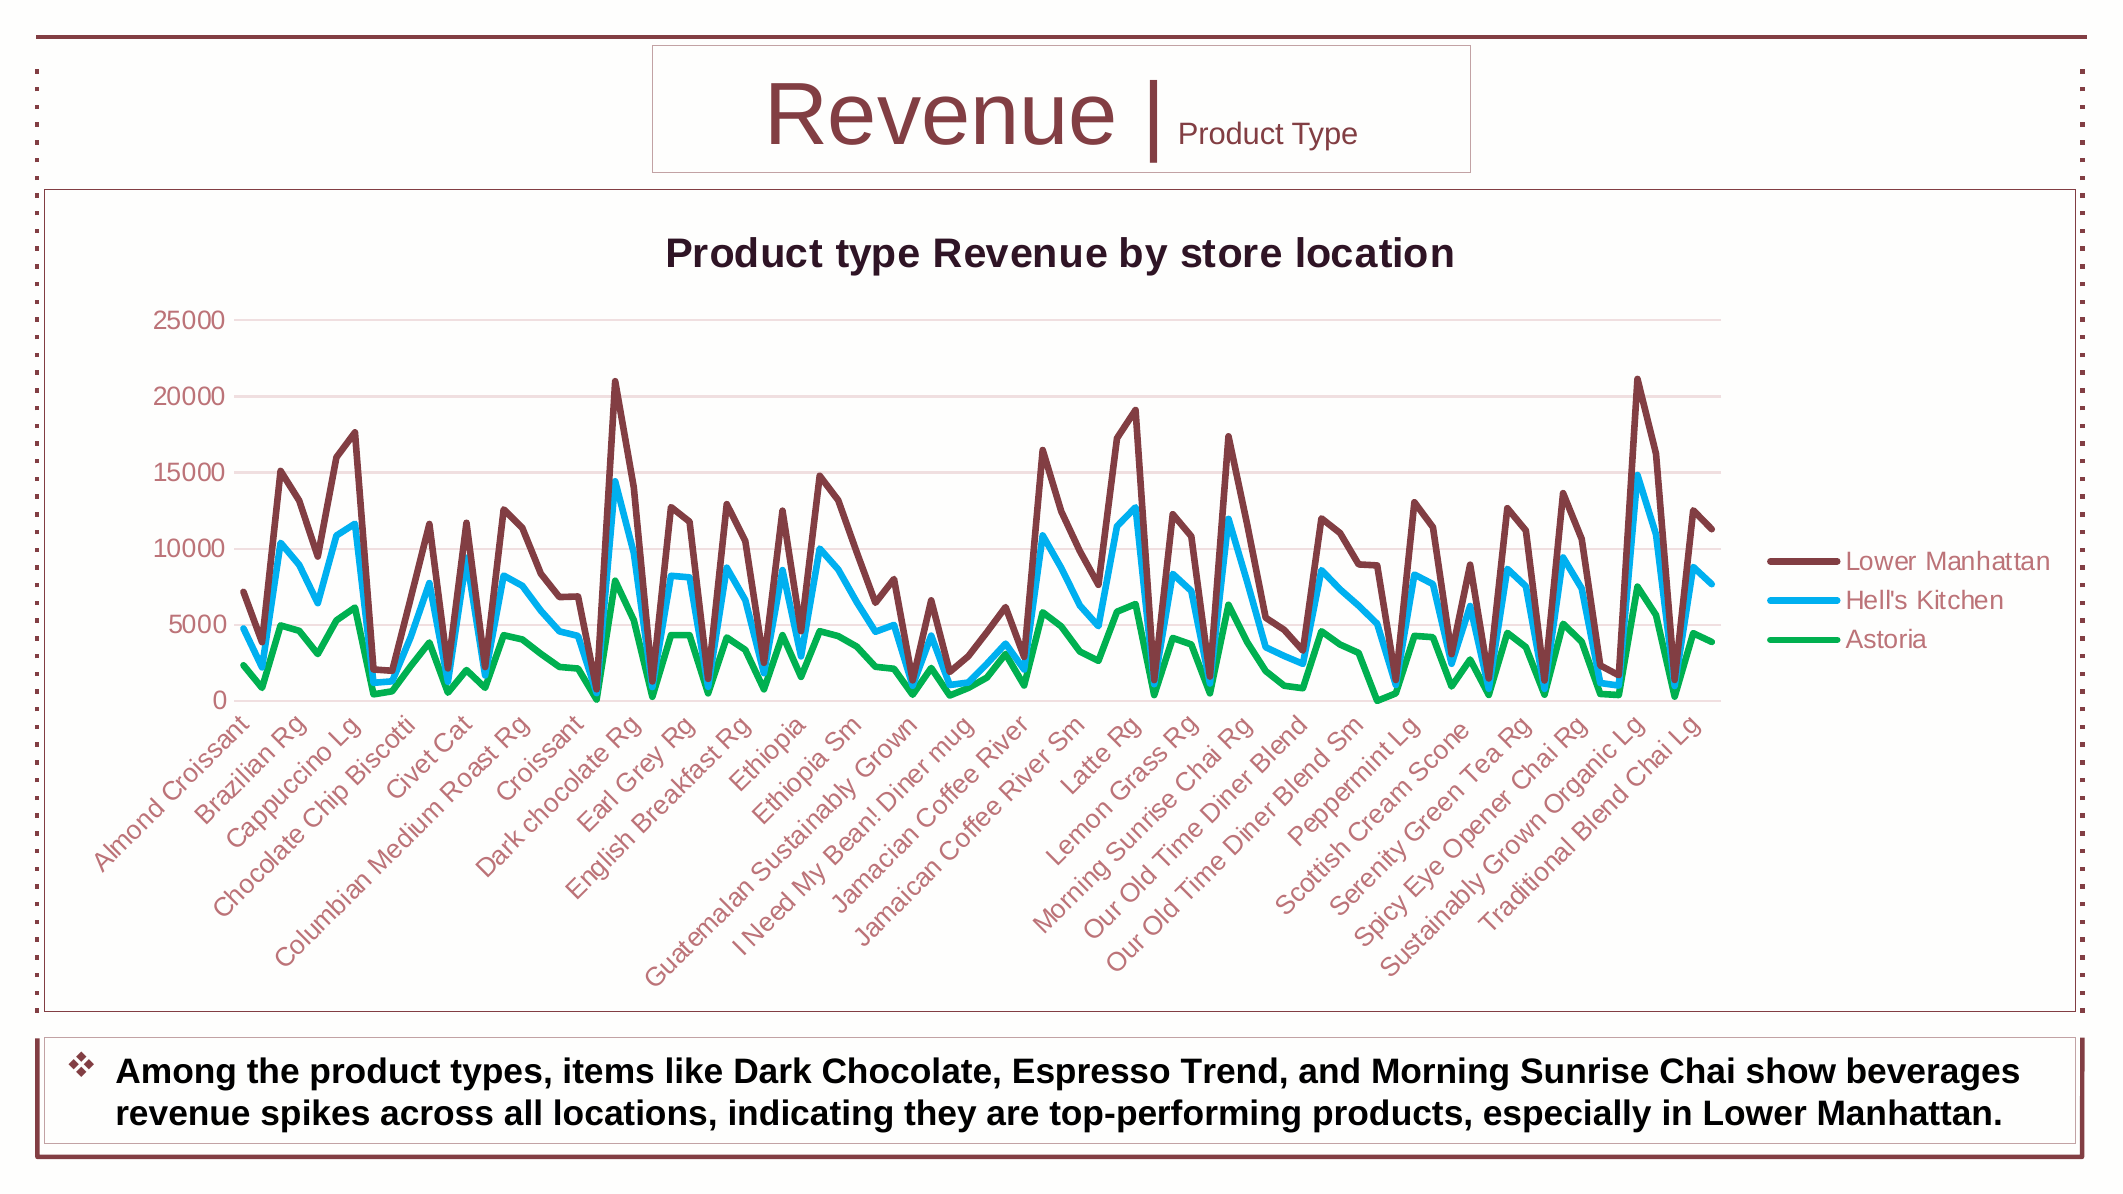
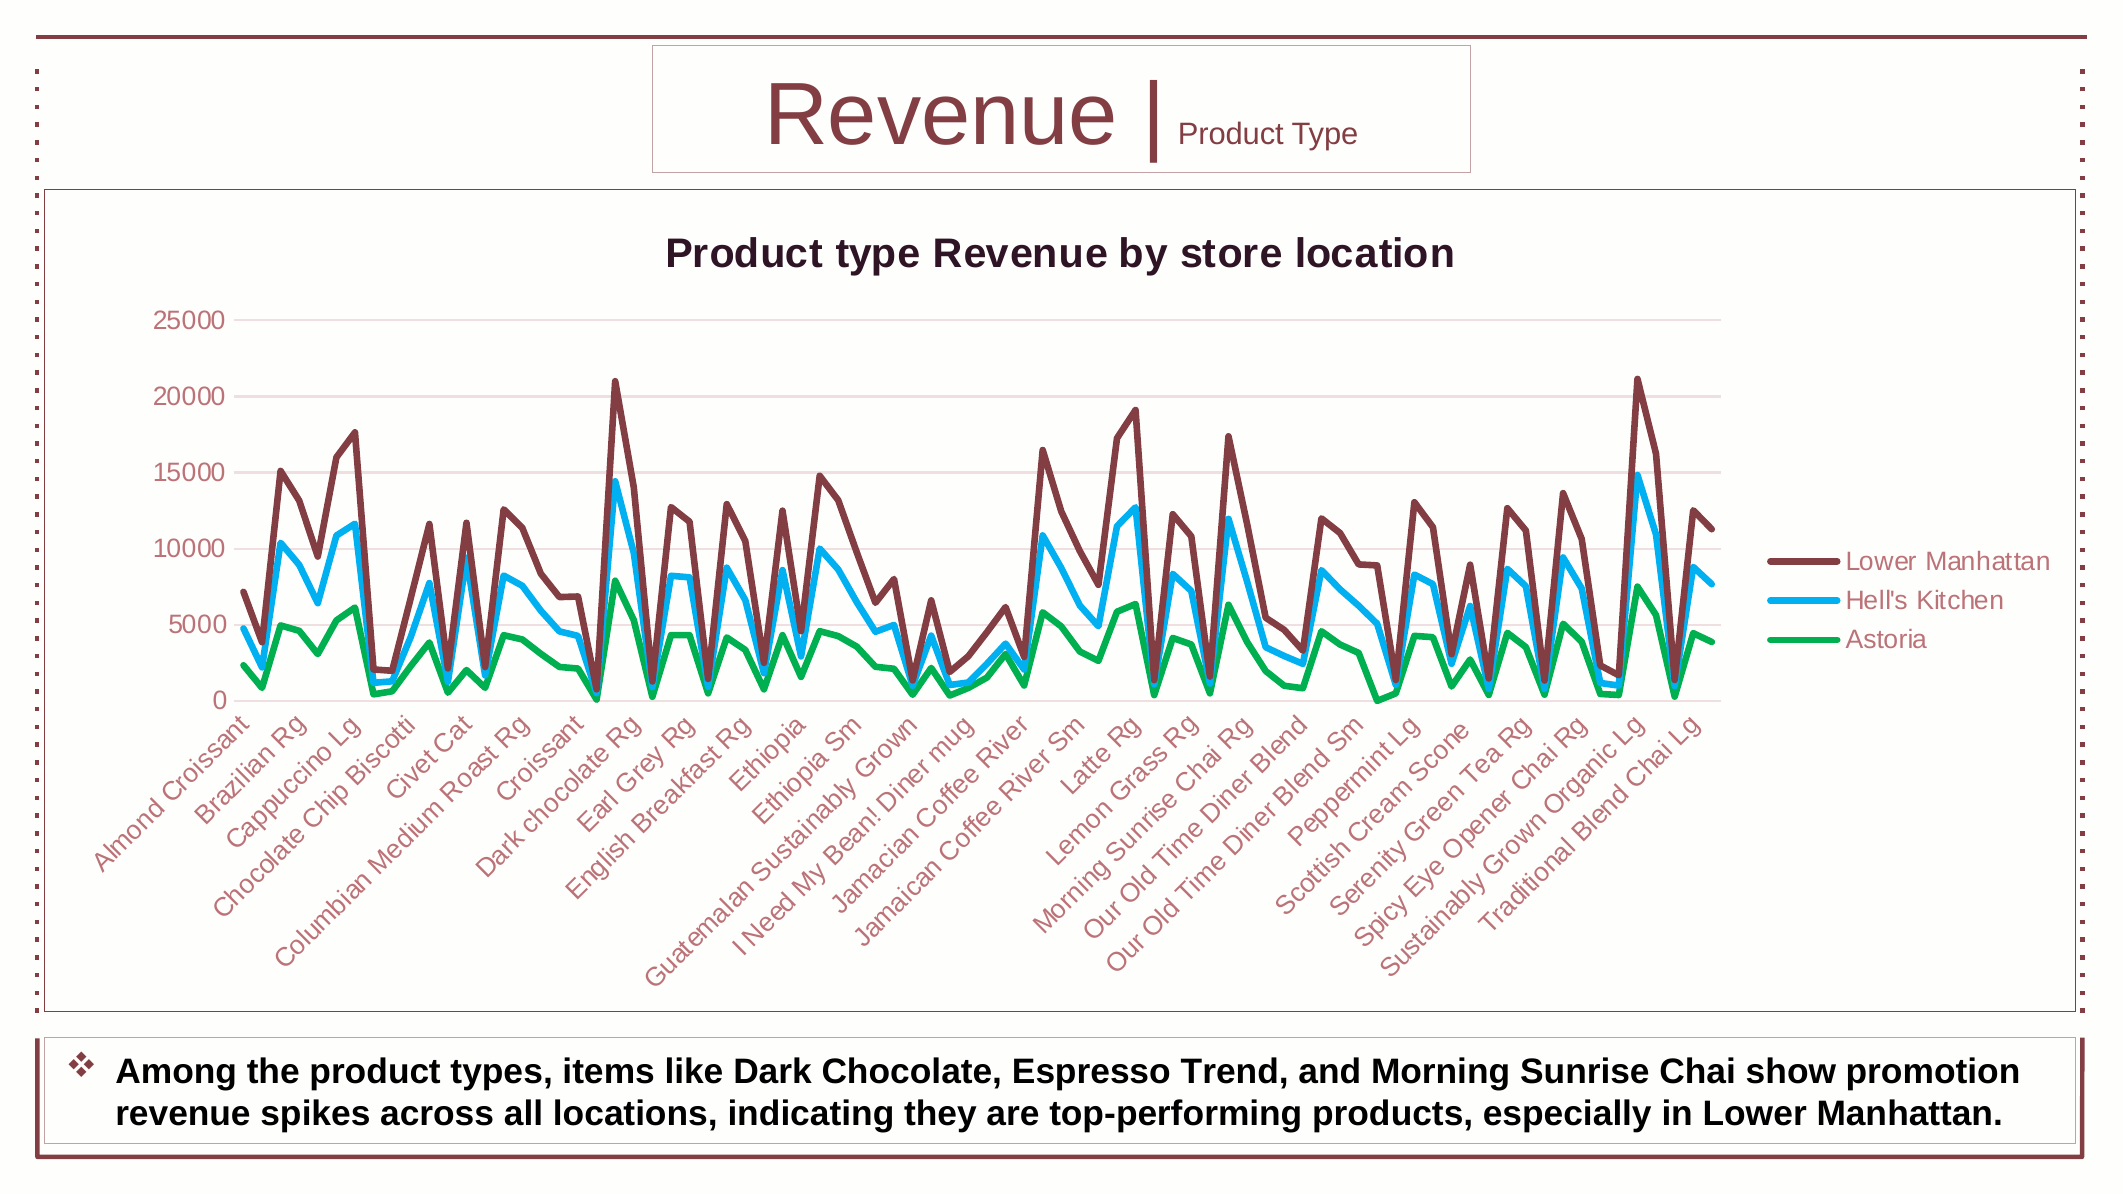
beverages: beverages -> promotion
